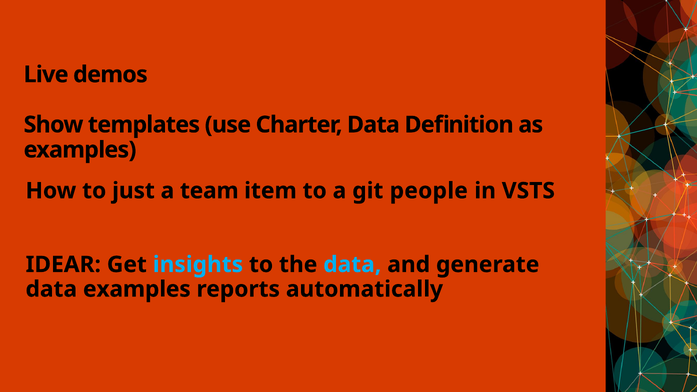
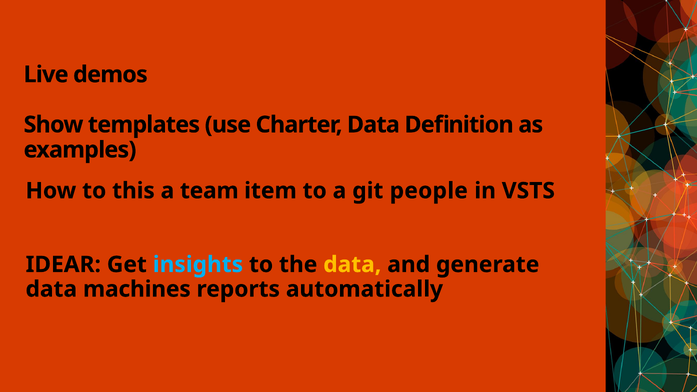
just: just -> this
data at (352, 265) colour: light blue -> yellow
data examples: examples -> machines
